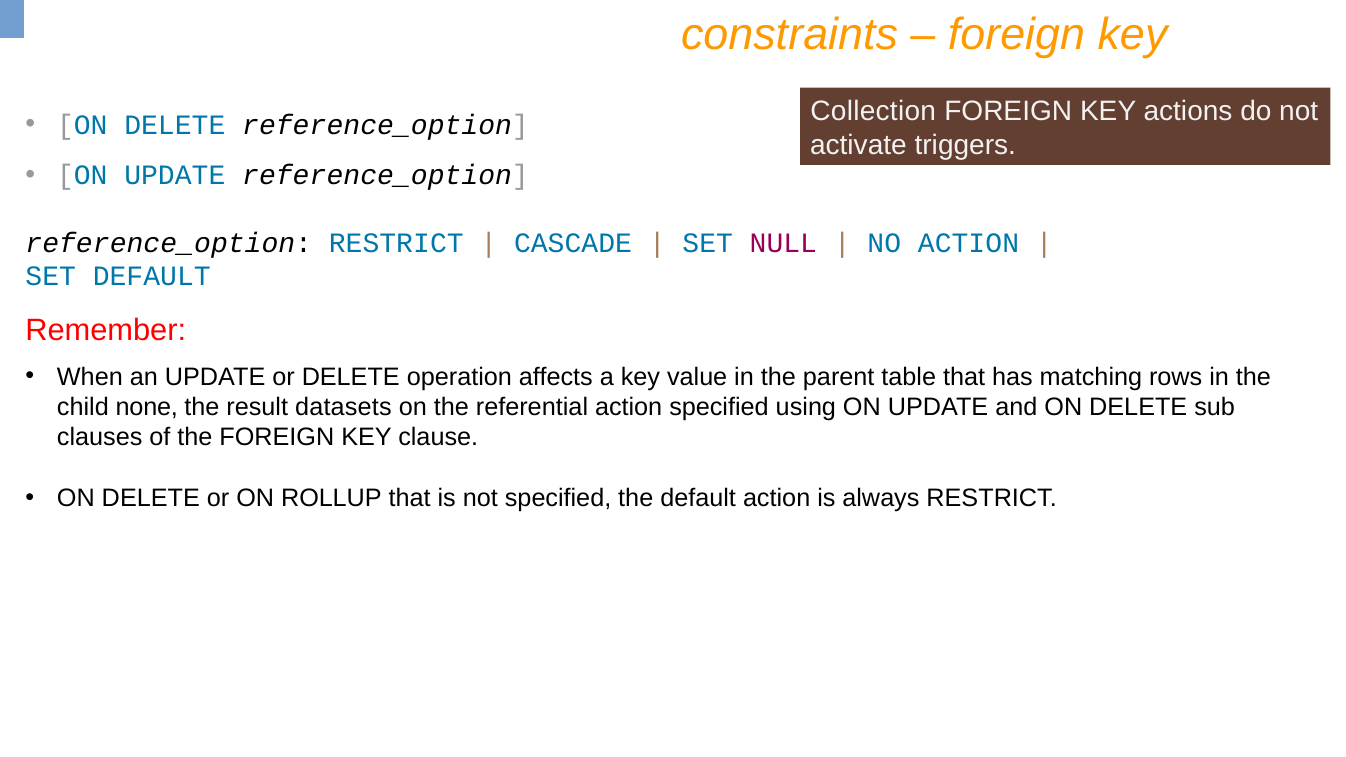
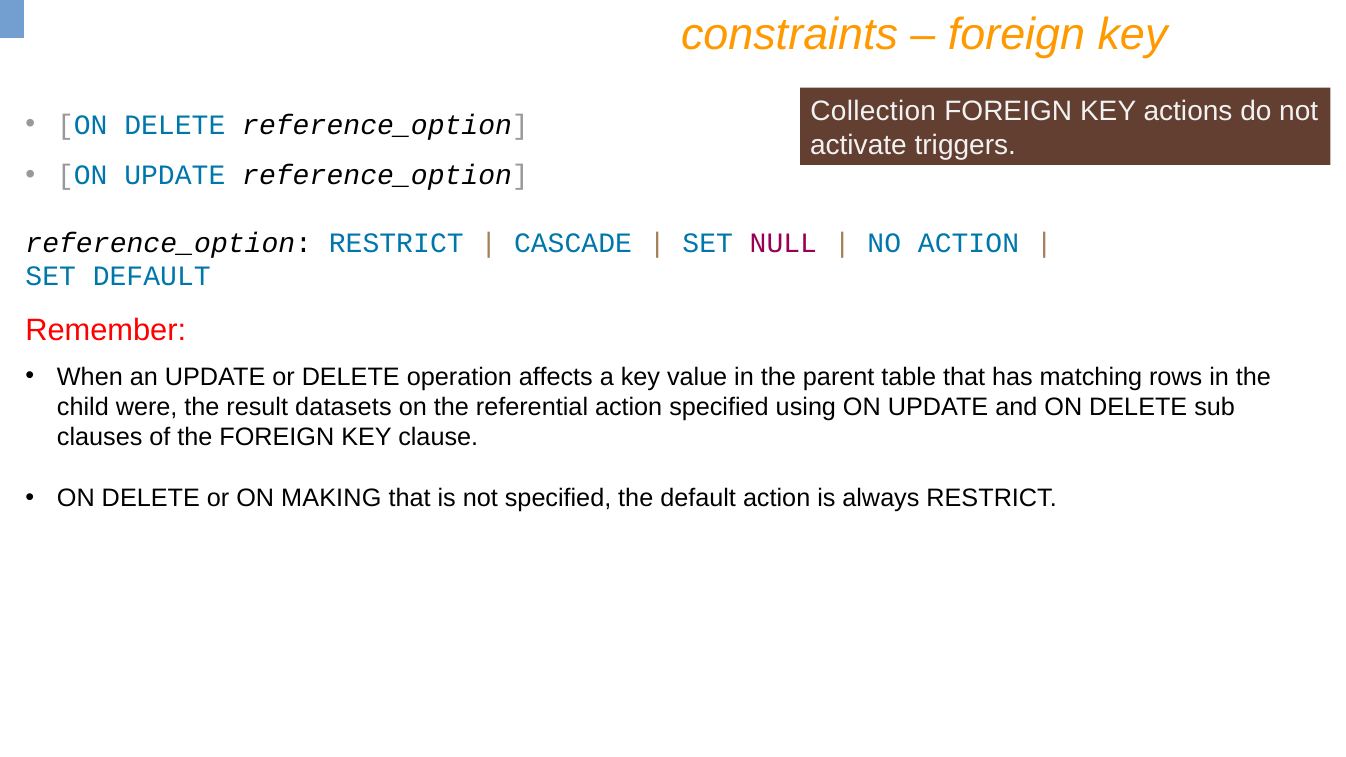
none: none -> were
ROLLUP: ROLLUP -> MAKING
